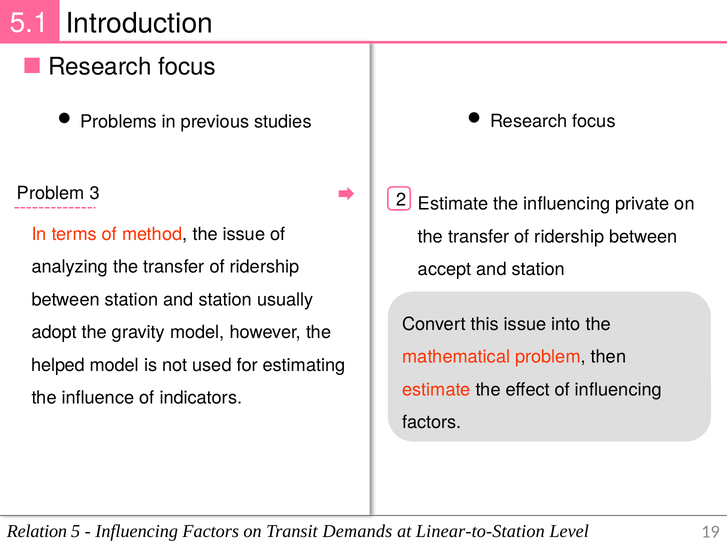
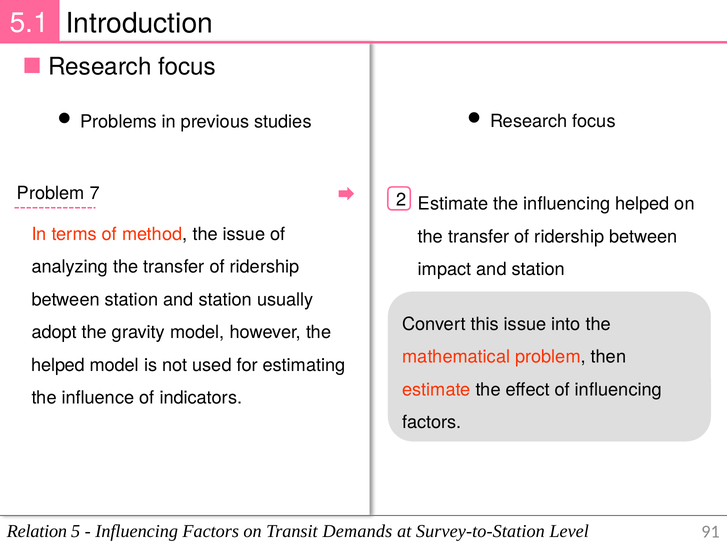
3: 3 -> 7
influencing private: private -> helped
accept: accept -> impact
Linear-to-Station: Linear-to-Station -> Survey-to-Station
19: 19 -> 91
